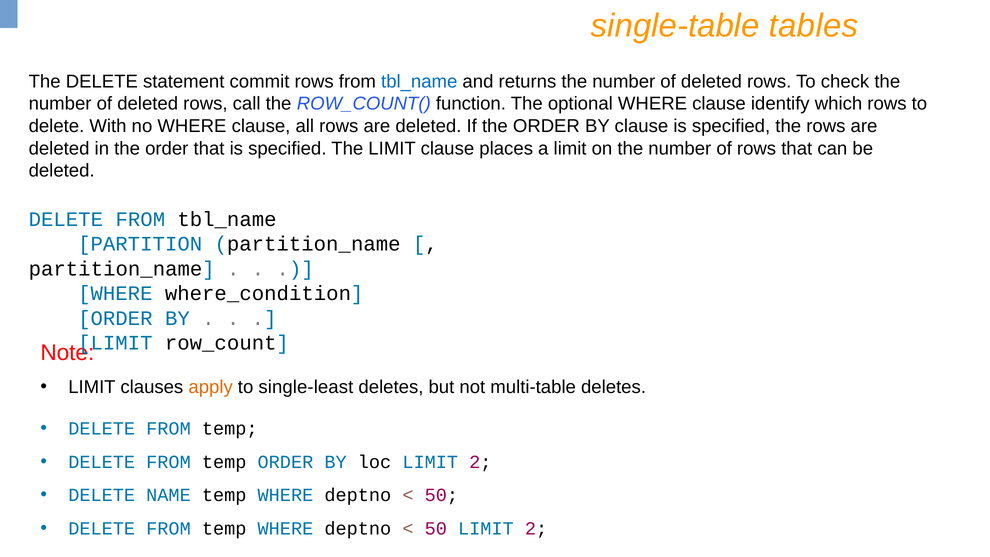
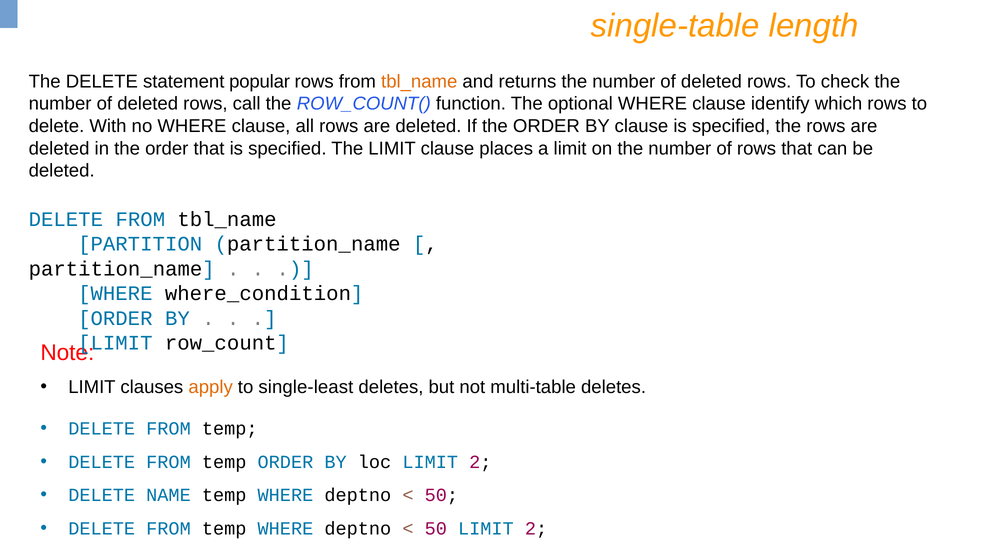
tables: tables -> length
commit: commit -> popular
tbl_name at (419, 82) colour: blue -> orange
